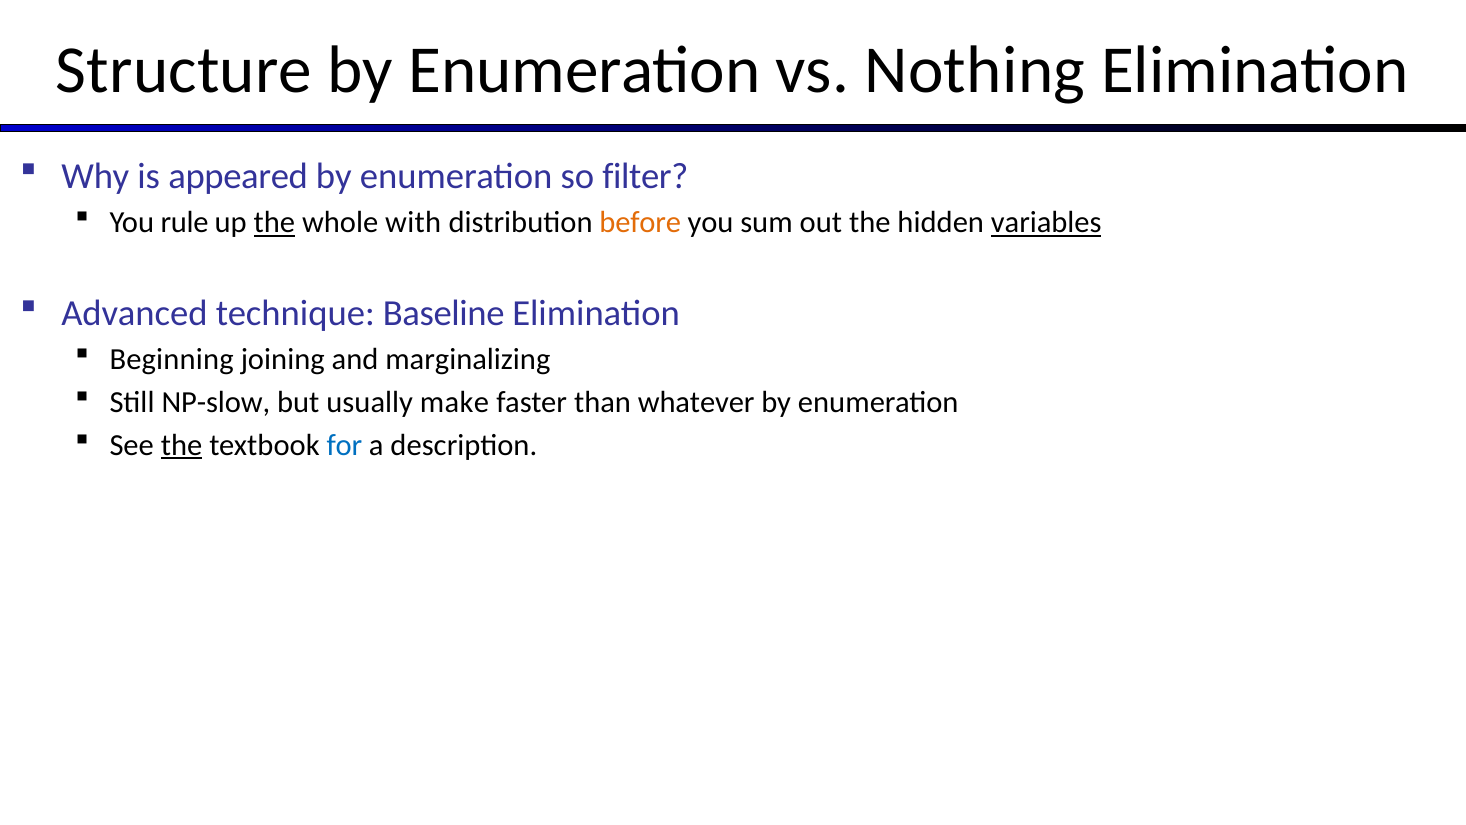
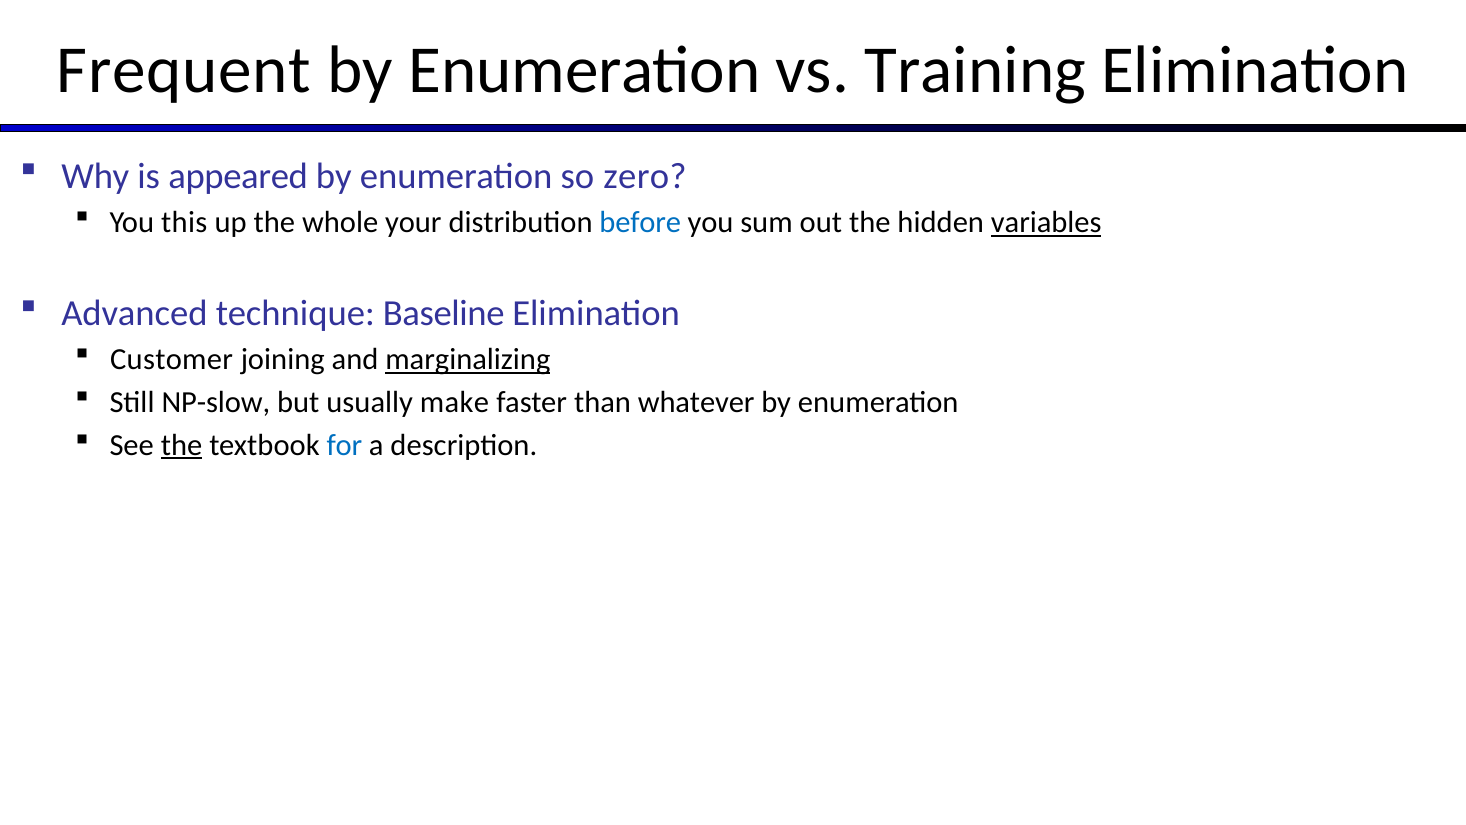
Structure: Structure -> Frequent
Nothing: Nothing -> Training
filter: filter -> zero
rule: rule -> this
the at (274, 223) underline: present -> none
with: with -> your
before colour: orange -> blue
Beginning: Beginning -> Customer
marginalizing underline: none -> present
